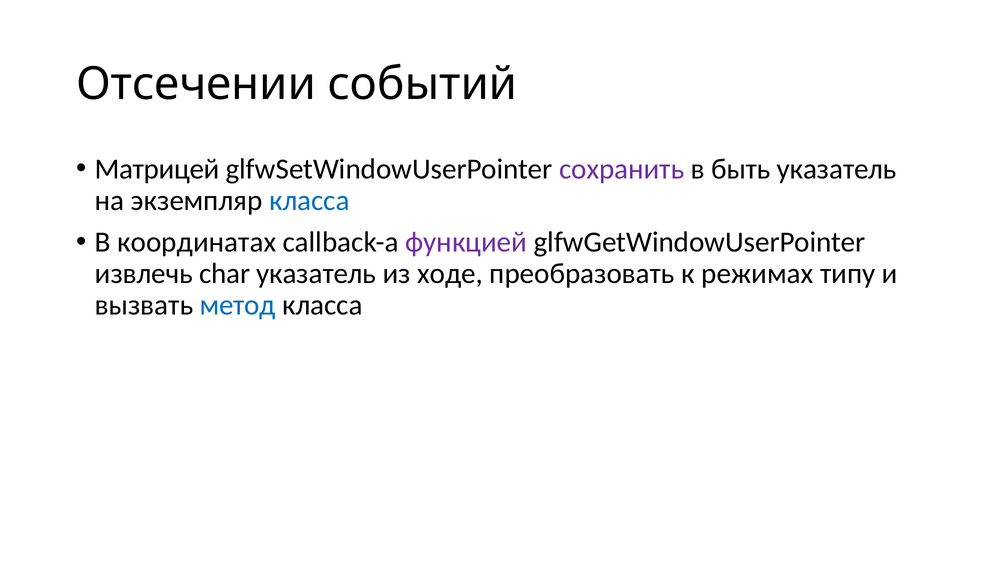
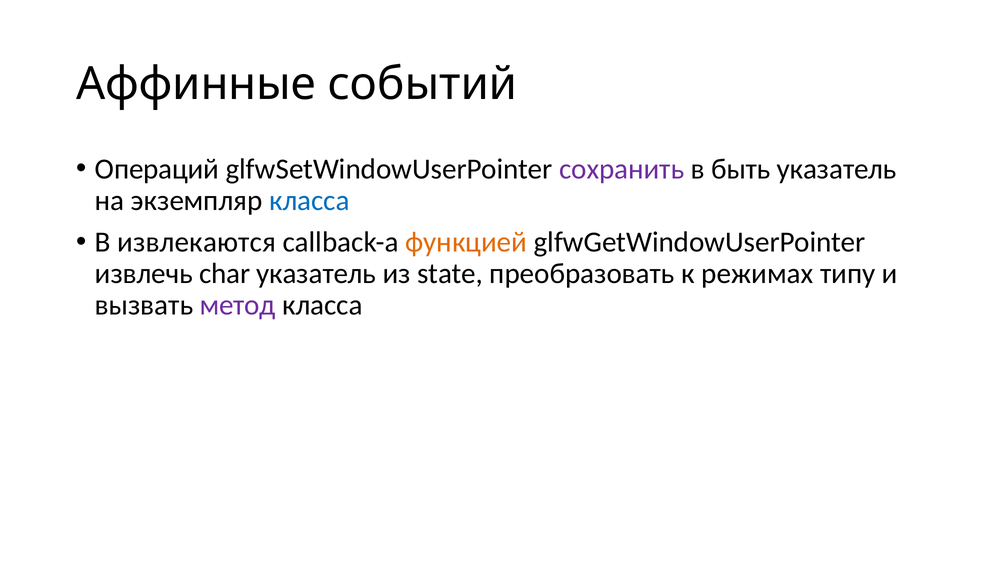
Отсечении: Отсечении -> Аффинные
Матрицей: Матрицей -> Операций
координатах: координатах -> извлекаются
функцией colour: purple -> orange
ходе: ходе -> state
метод colour: blue -> purple
